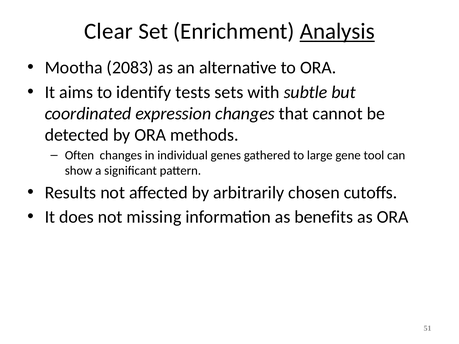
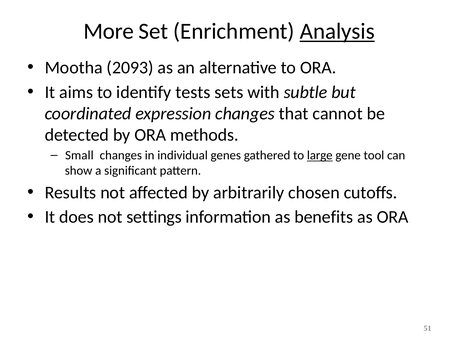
Clear: Clear -> More
2083: 2083 -> 2093
Often: Often -> Small
large underline: none -> present
missing: missing -> settings
